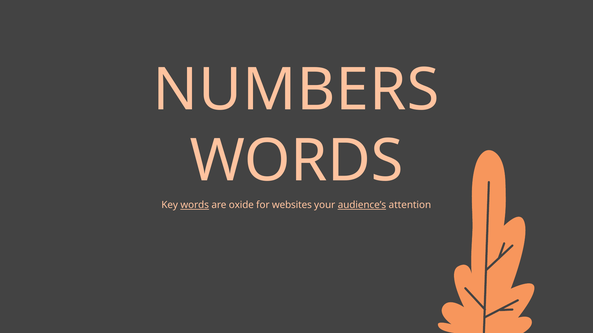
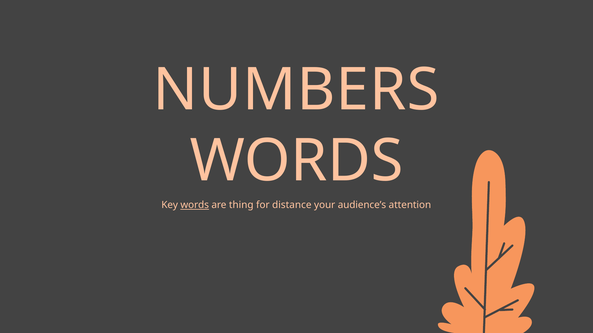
oxide: oxide -> thing
websites: websites -> distance
audience’s underline: present -> none
